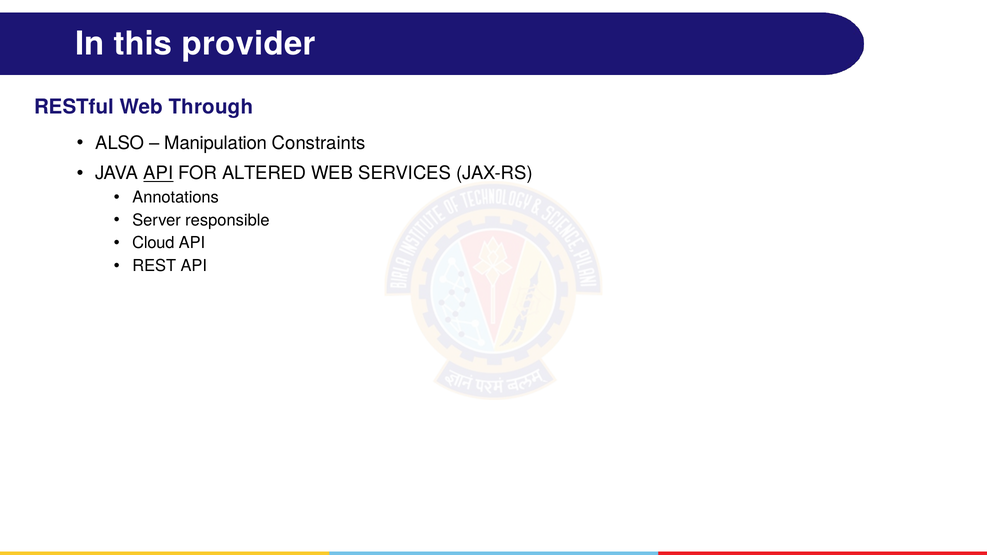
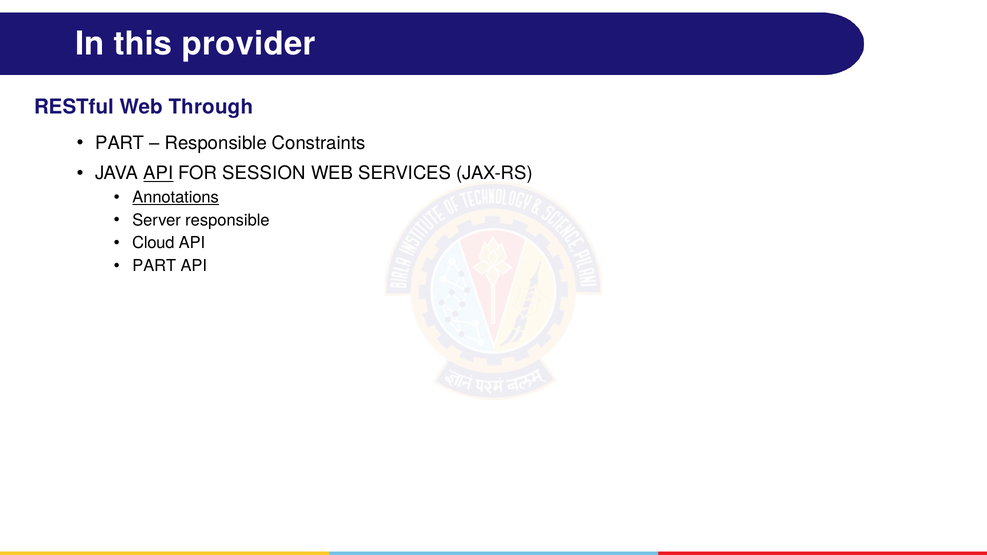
ALSO at (120, 143): ALSO -> PART
Manipulation at (216, 143): Manipulation -> Responsible
ALTERED: ALTERED -> SESSION
Annotations underline: none -> present
REST at (154, 266): REST -> PART
